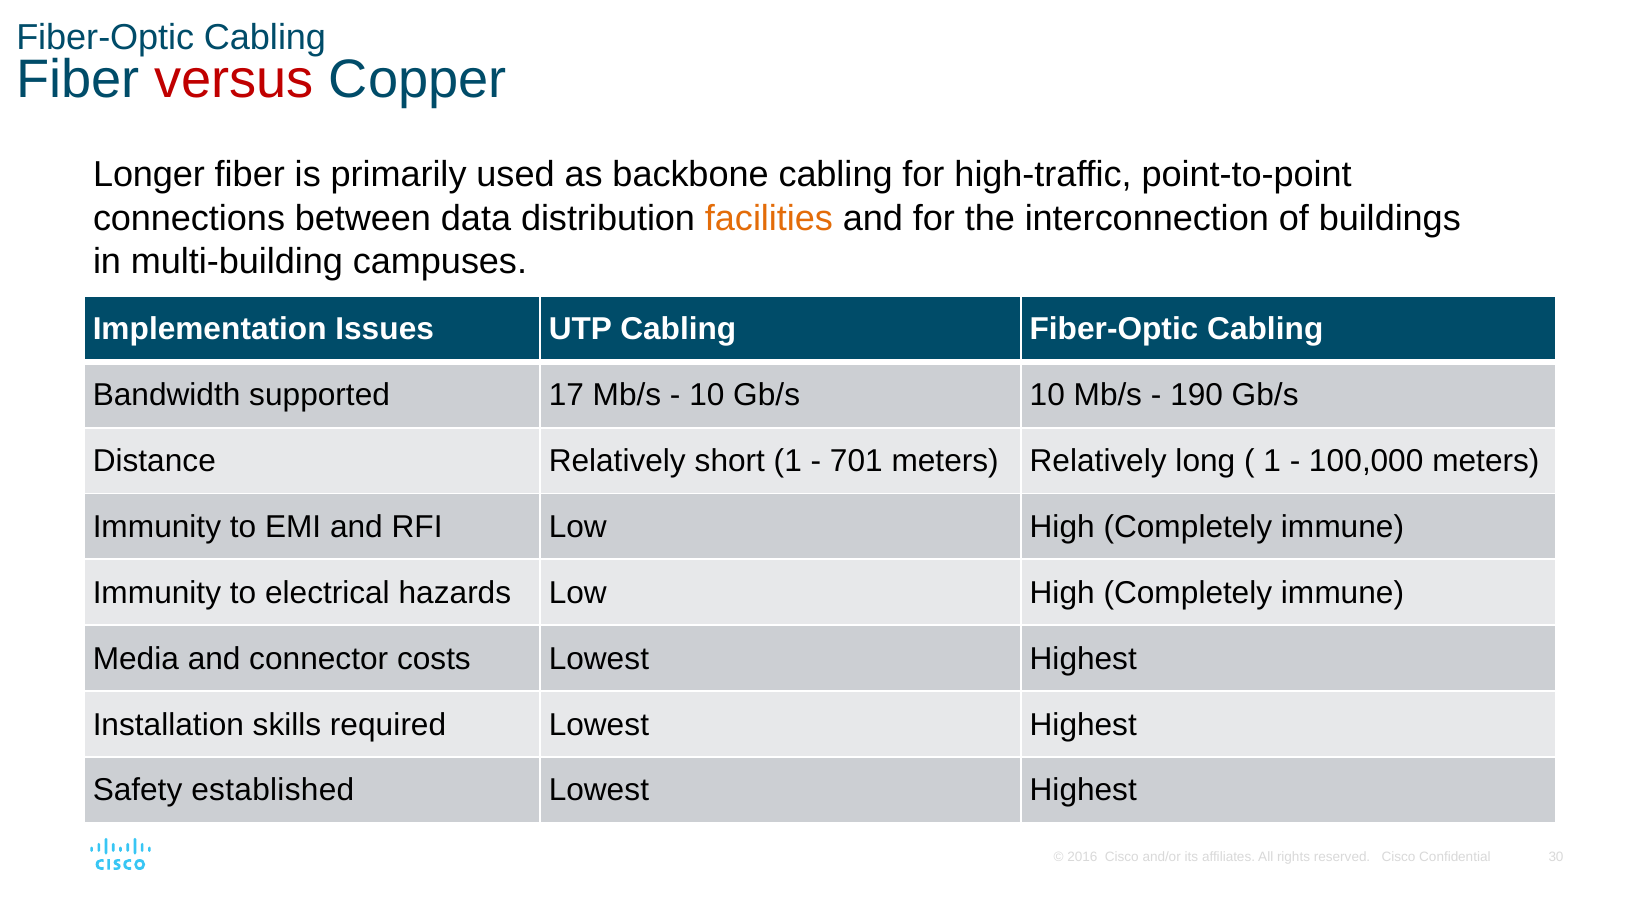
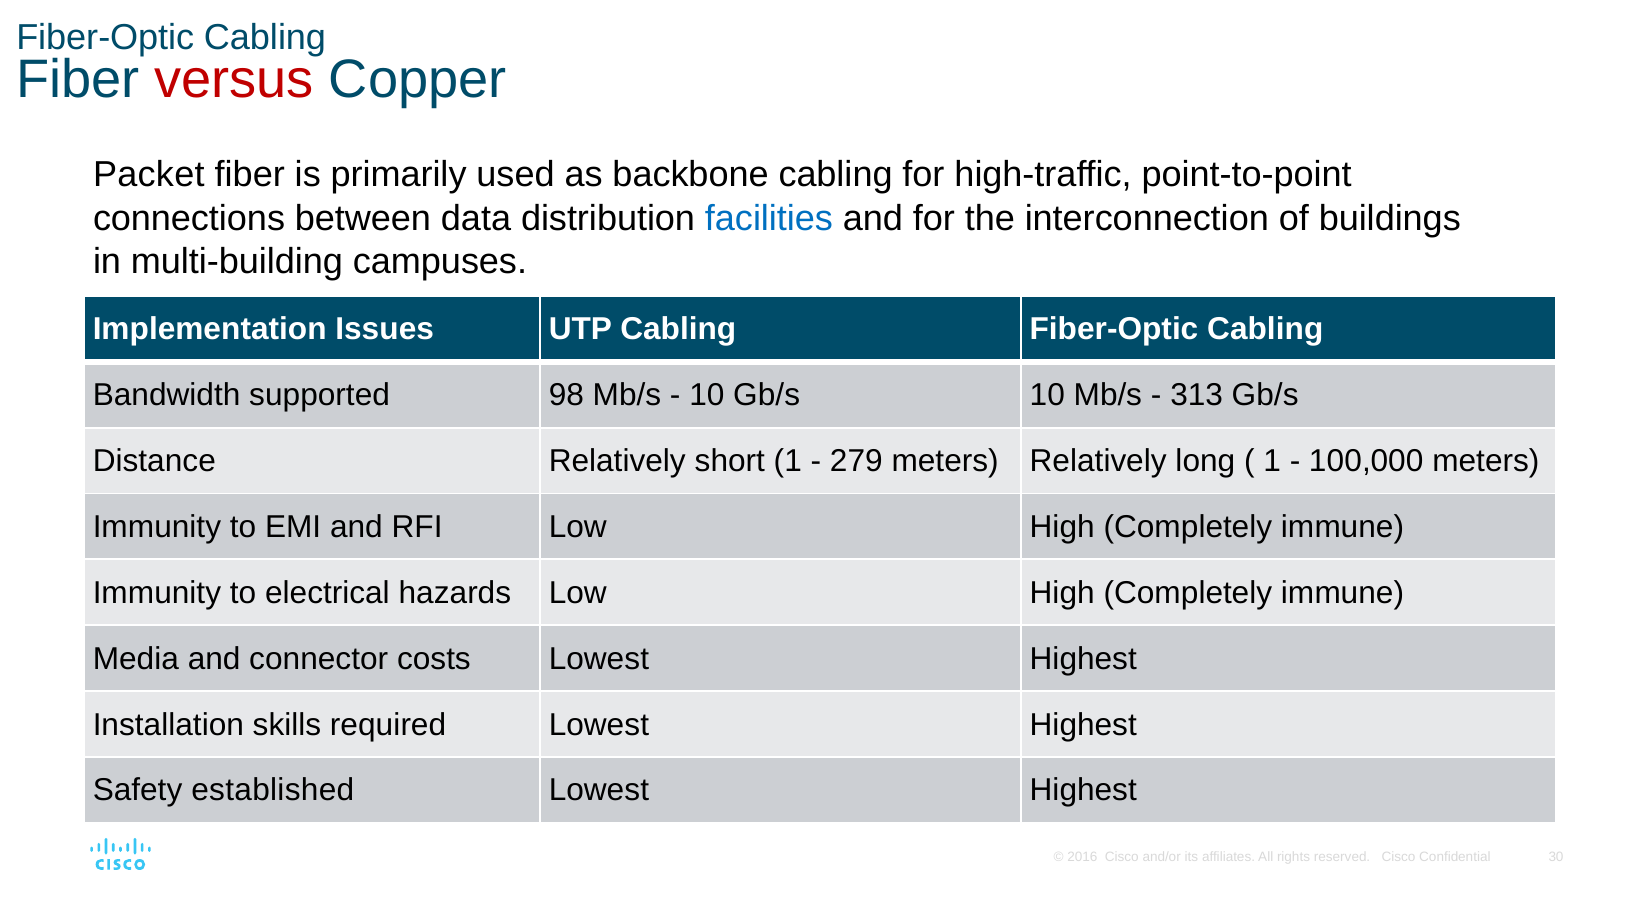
Longer: Longer -> Packet
facilities colour: orange -> blue
17: 17 -> 98
190: 190 -> 313
701: 701 -> 279
